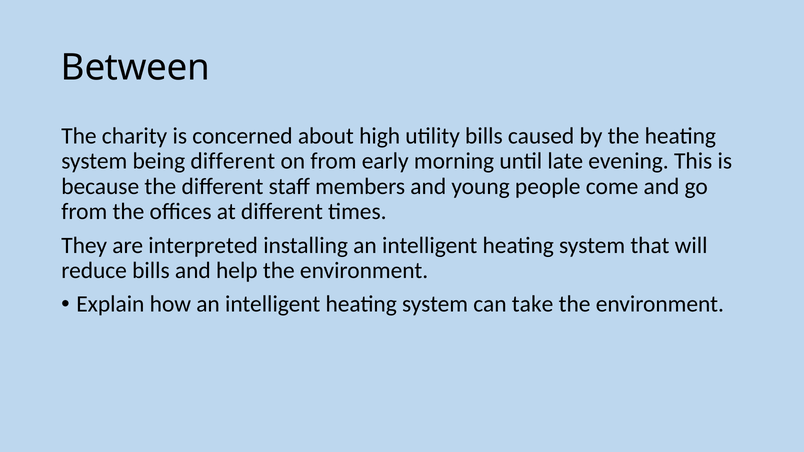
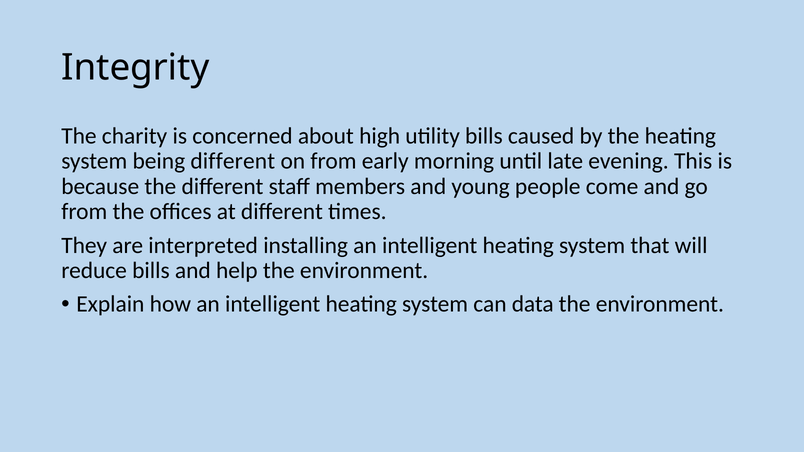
Between: Between -> Integrity
take: take -> data
